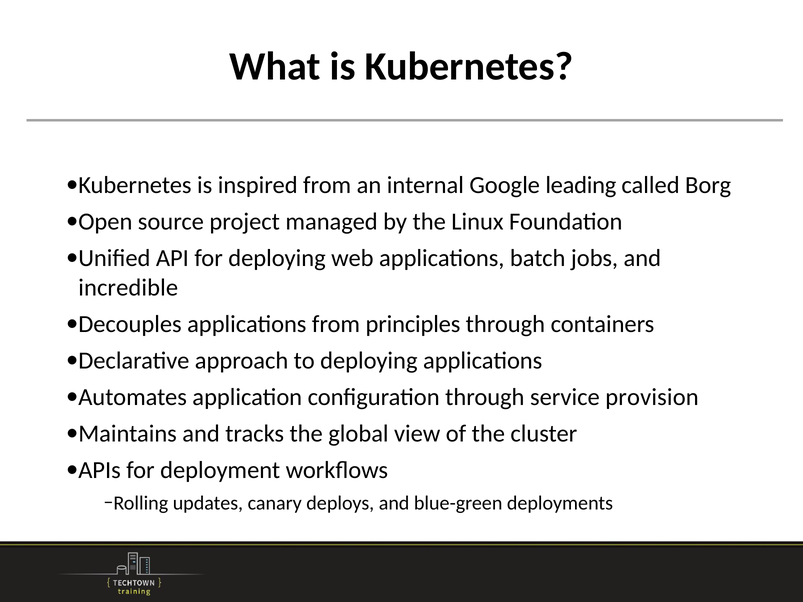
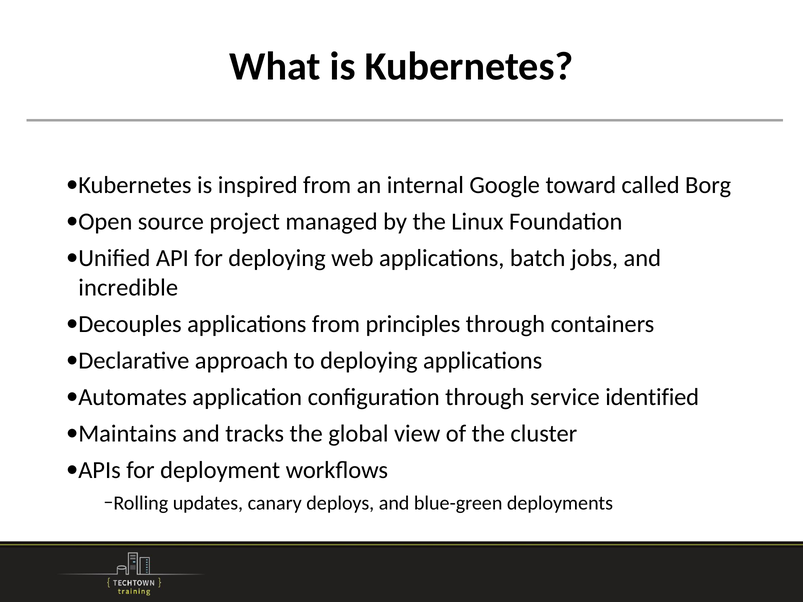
leading: leading -> toward
provision: provision -> identified
